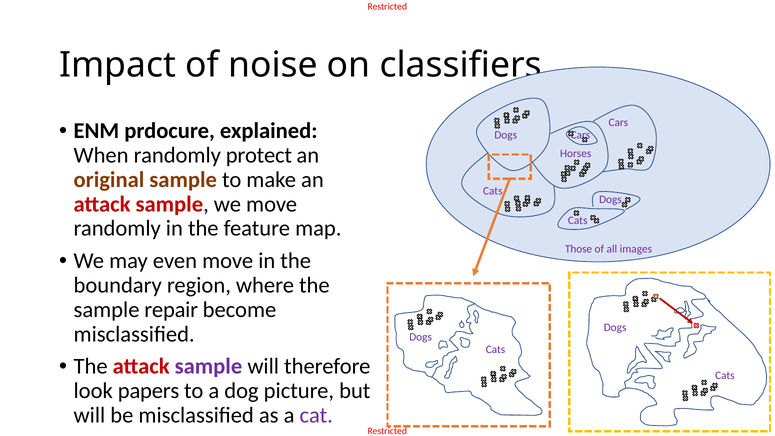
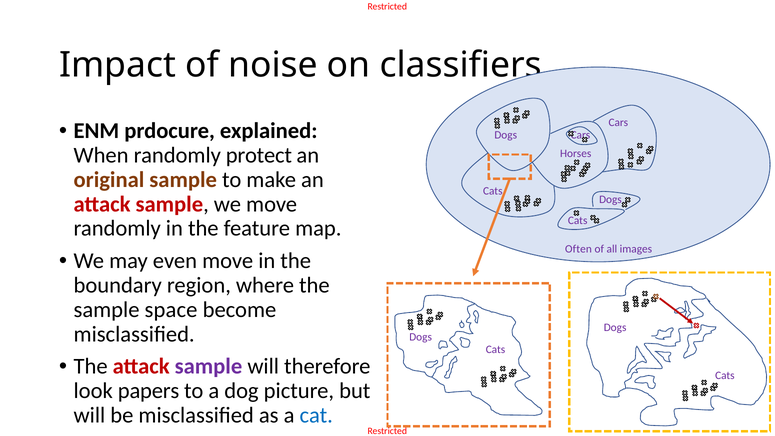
Those: Those -> Often
repair: repair -> space
cat colour: purple -> blue
